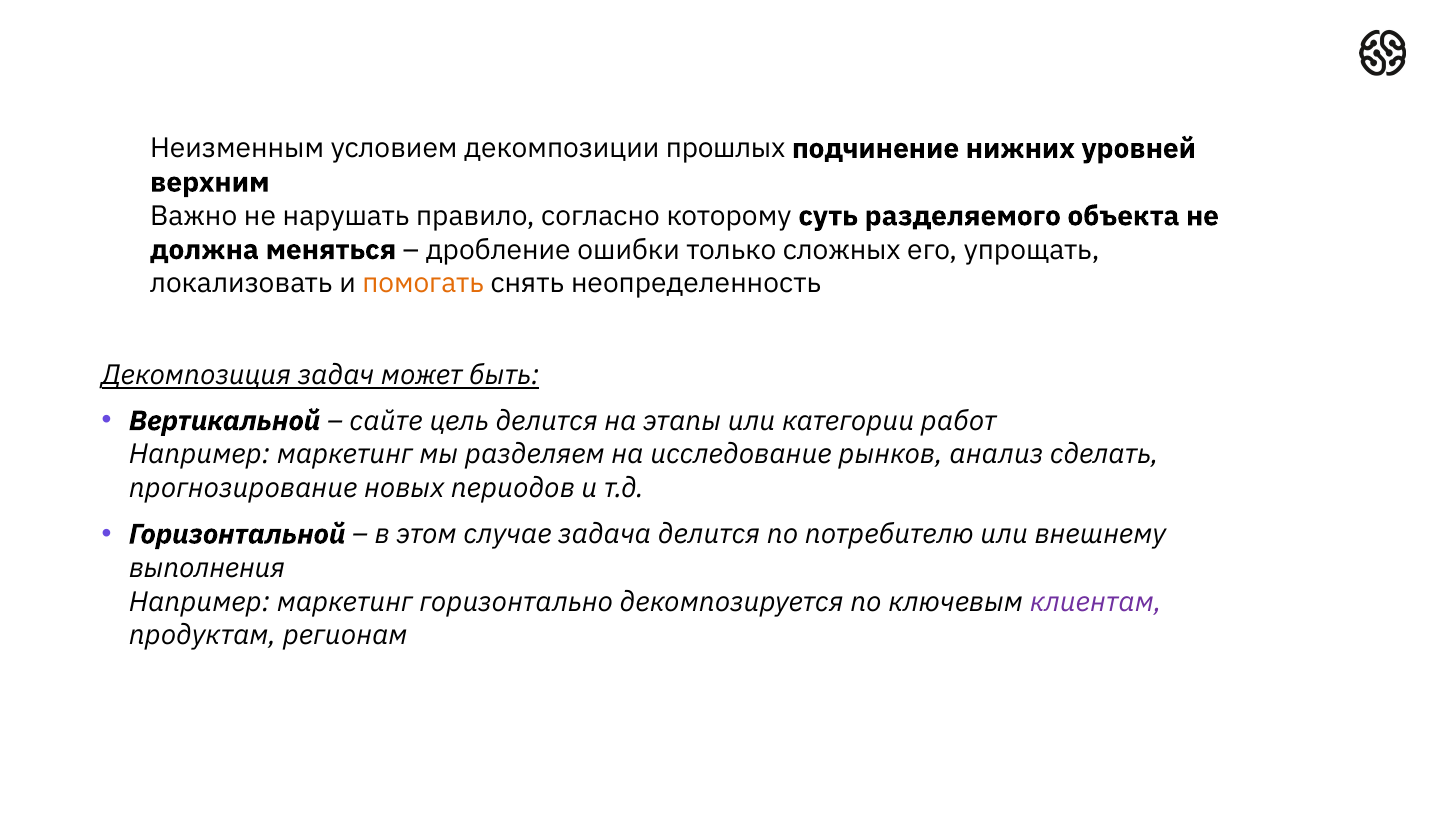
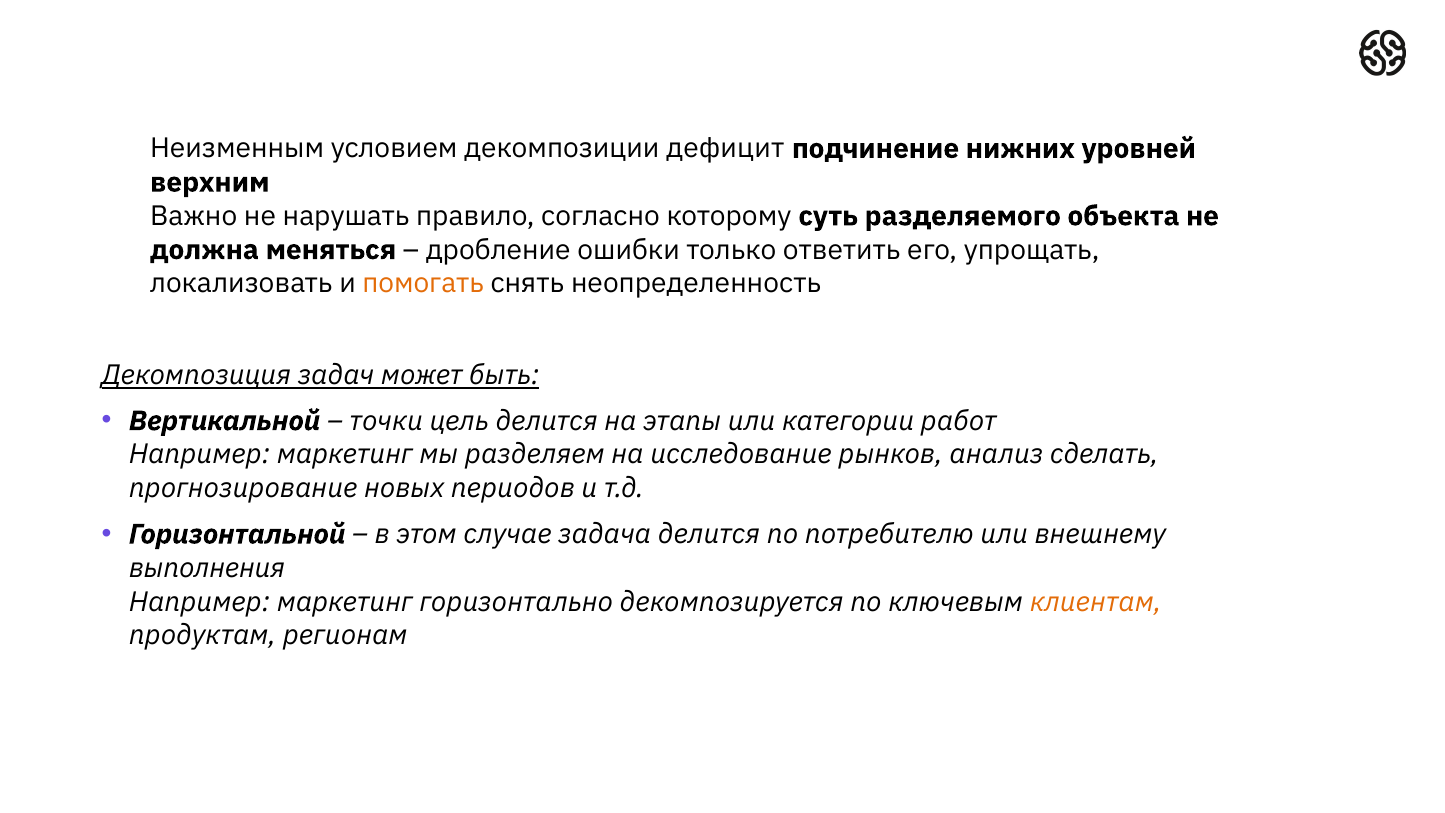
прошлых: прошлых -> дефицит
сложных: сложных -> ответить
сайте: сайте -> точки
клиентам colour: purple -> orange
